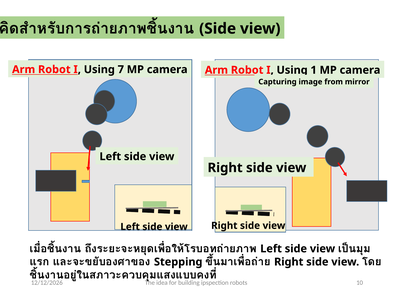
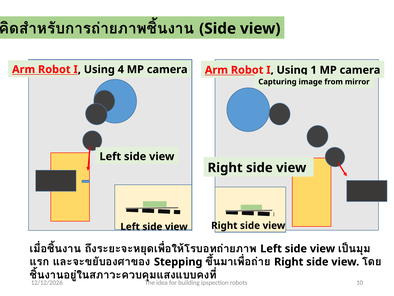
7: 7 -> 4
